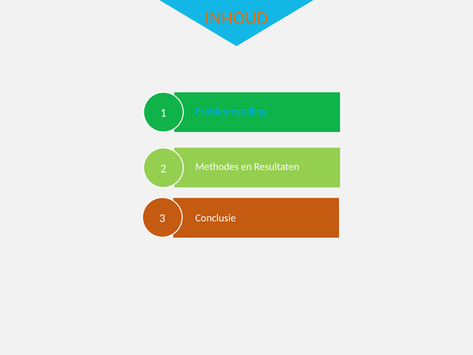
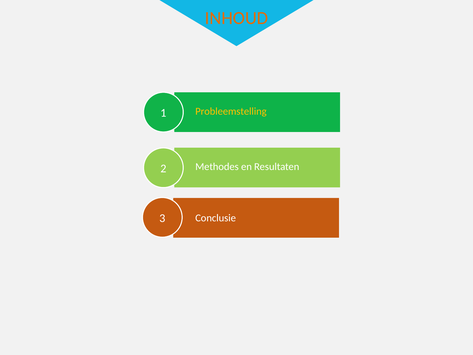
Probleemstelling colour: light blue -> yellow
